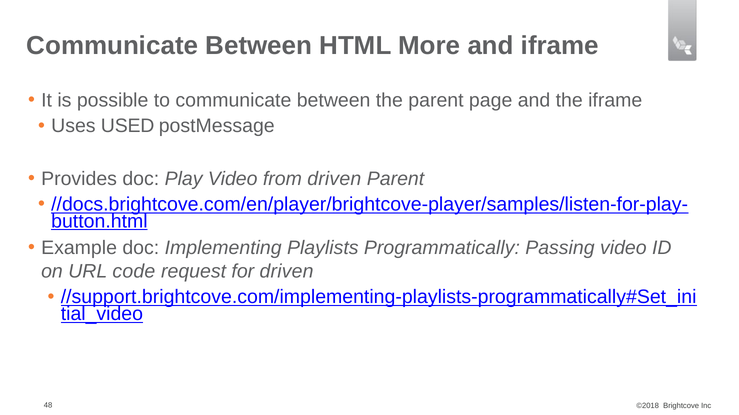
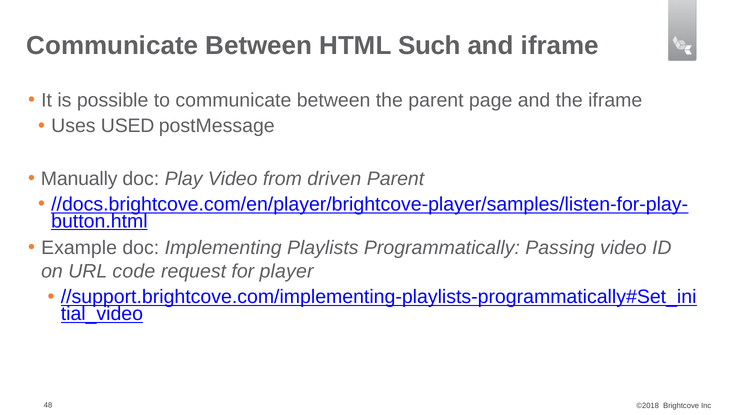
More: More -> Such
Provides: Provides -> Manually
for driven: driven -> player
